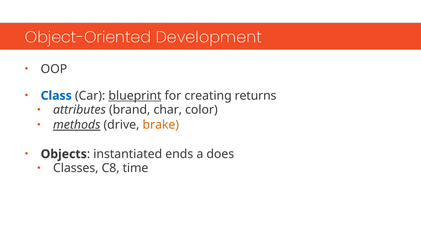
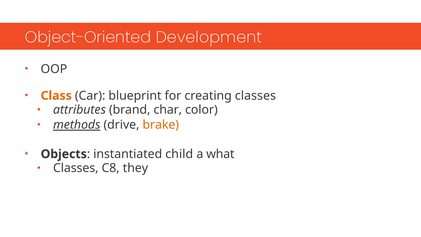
Class colour: blue -> orange
blueprint underline: present -> none
creating returns: returns -> classes
ends: ends -> child
does: does -> what
time: time -> they
